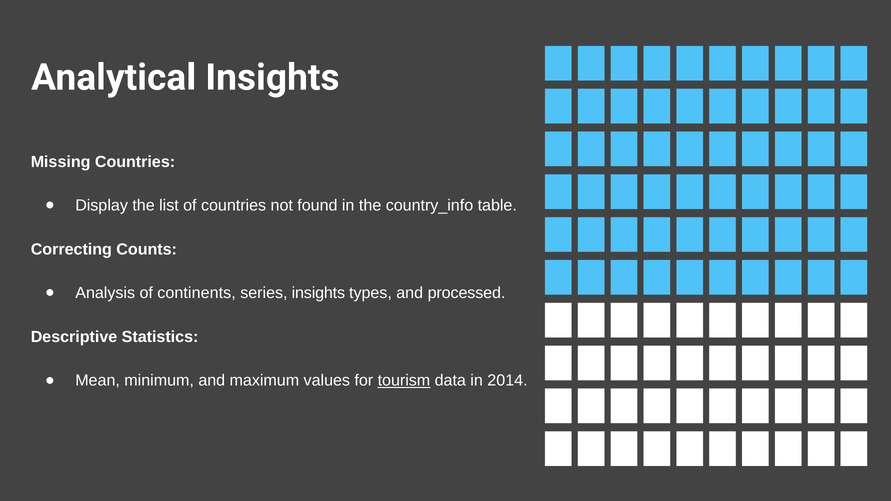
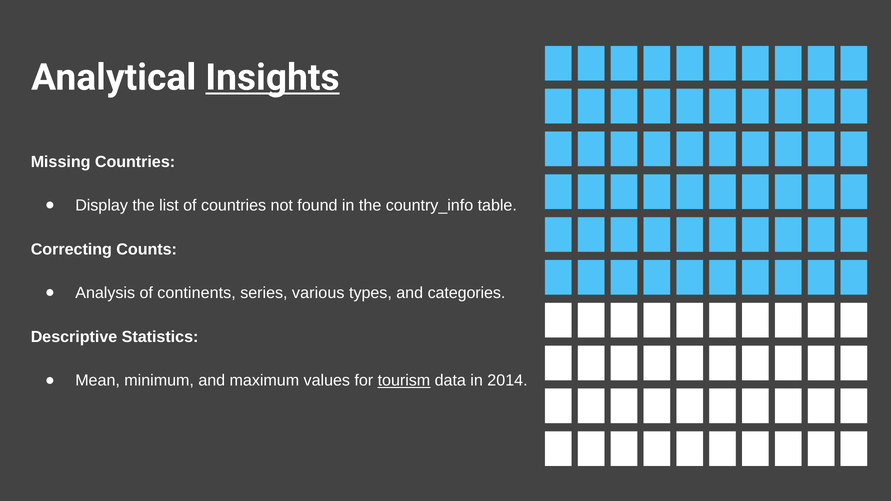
Insights at (272, 78) underline: none -> present
series insights: insights -> various
processed: processed -> categories
